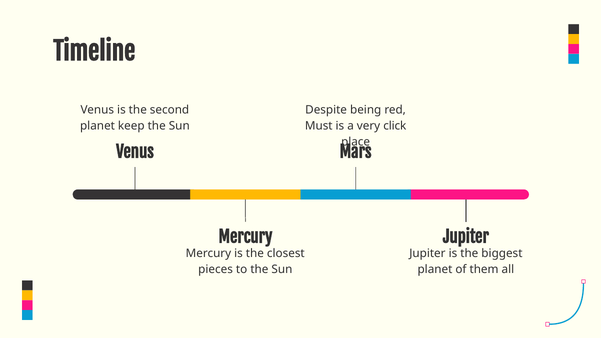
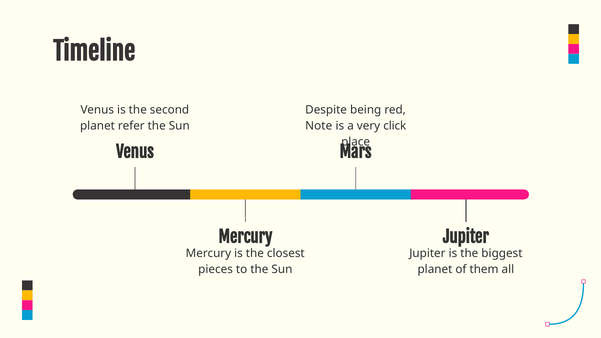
keep: keep -> refer
Must: Must -> Note
